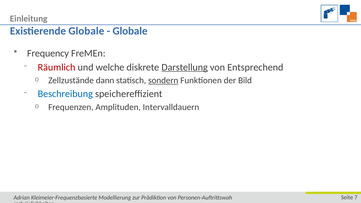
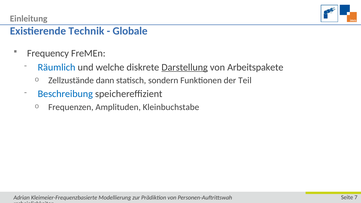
Existierende Globale: Globale -> Technik
Räumlich colour: red -> blue
Entsprechend: Entsprechend -> Arbeitspakete
sondern underline: present -> none
Bild: Bild -> Teil
Intervalldauern: Intervalldauern -> Kleinbuchstabe
